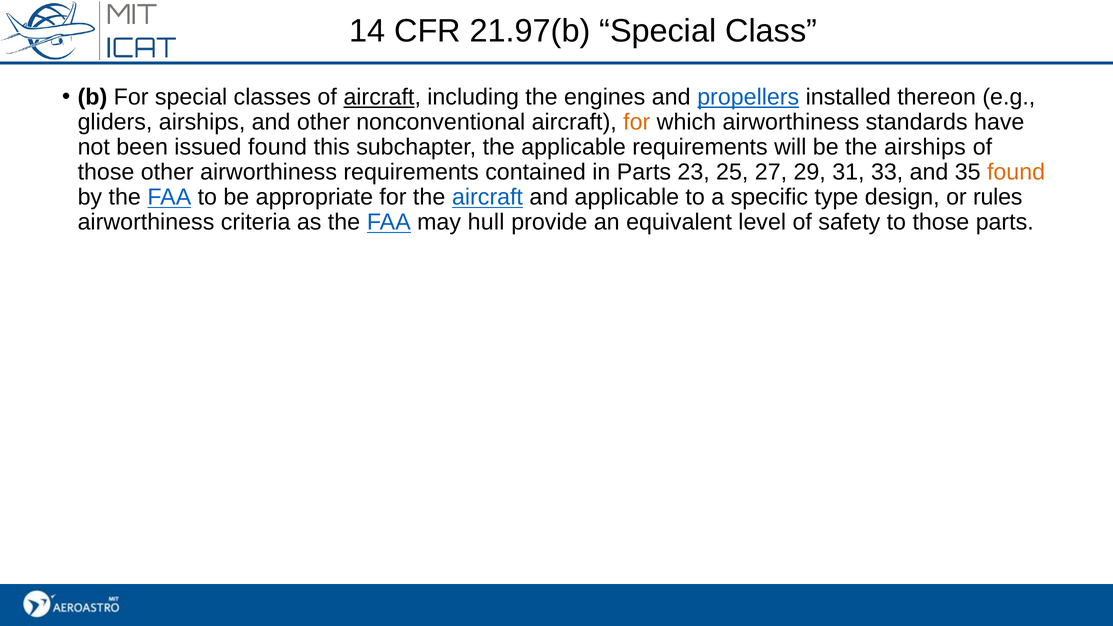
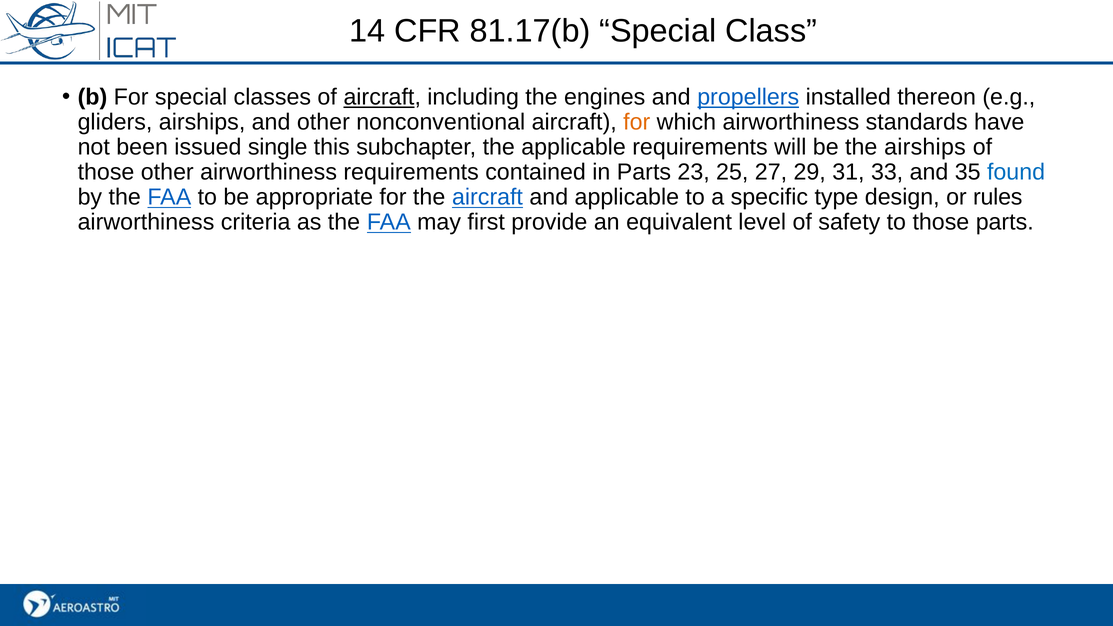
21.97(b: 21.97(b -> 81.17(b
issued found: found -> single
found at (1016, 172) colour: orange -> blue
hull: hull -> first
